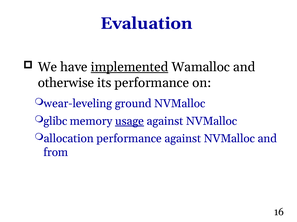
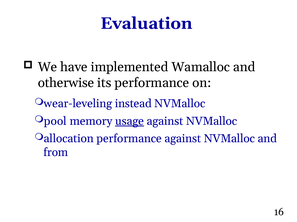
implemented underline: present -> none
ground: ground -> instead
glibc: glibc -> pool
